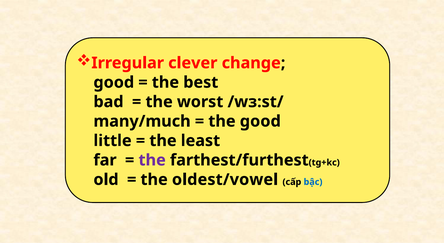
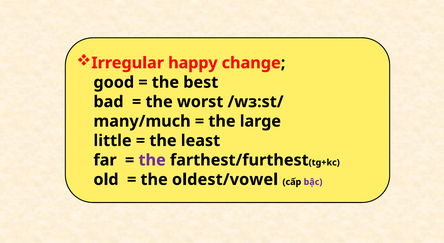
clever: clever -> happy
the good: good -> large
bậc colour: blue -> purple
